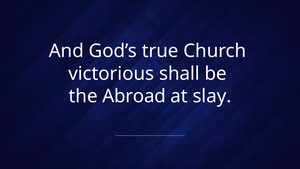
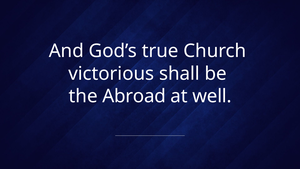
slay: slay -> well
